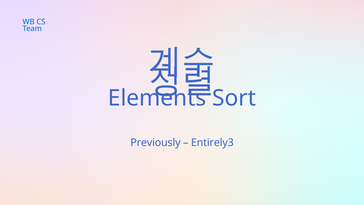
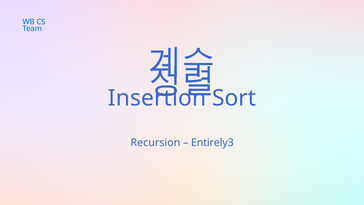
Elements: Elements -> Insertion
Previously: Previously -> Recursion
